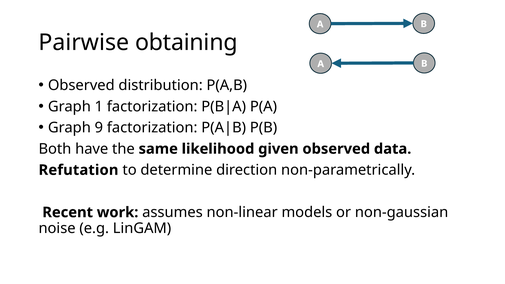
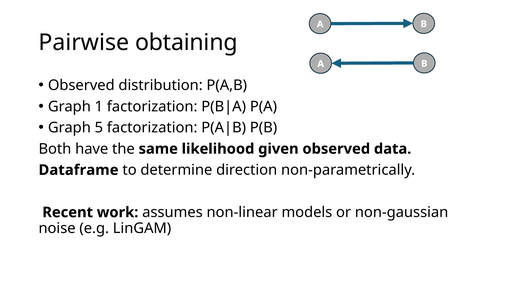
9: 9 -> 5
Refutation: Refutation -> Dataframe
